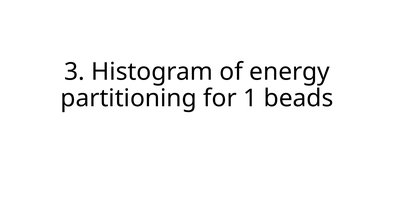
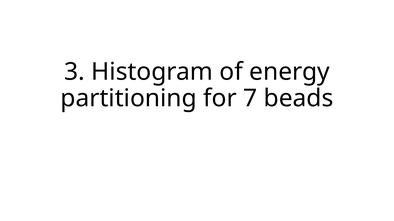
1: 1 -> 7
